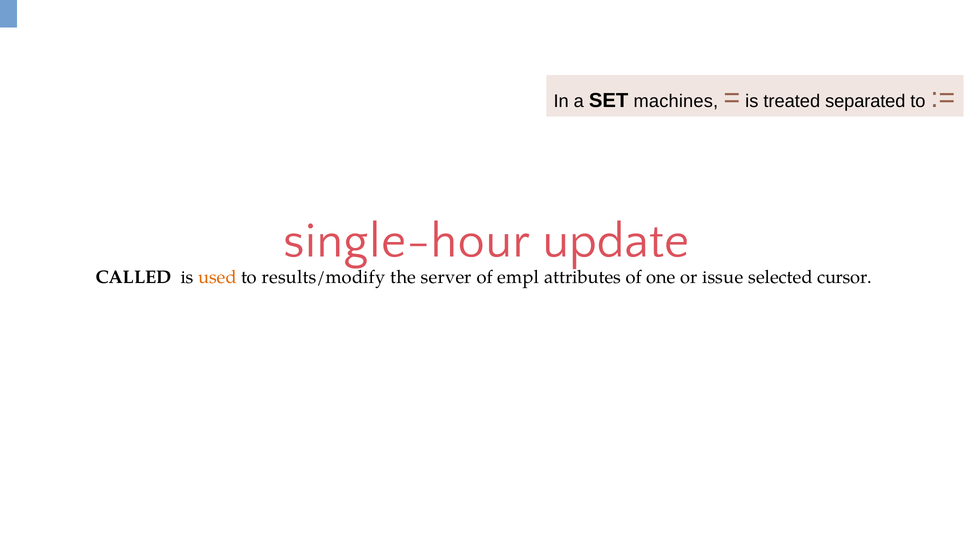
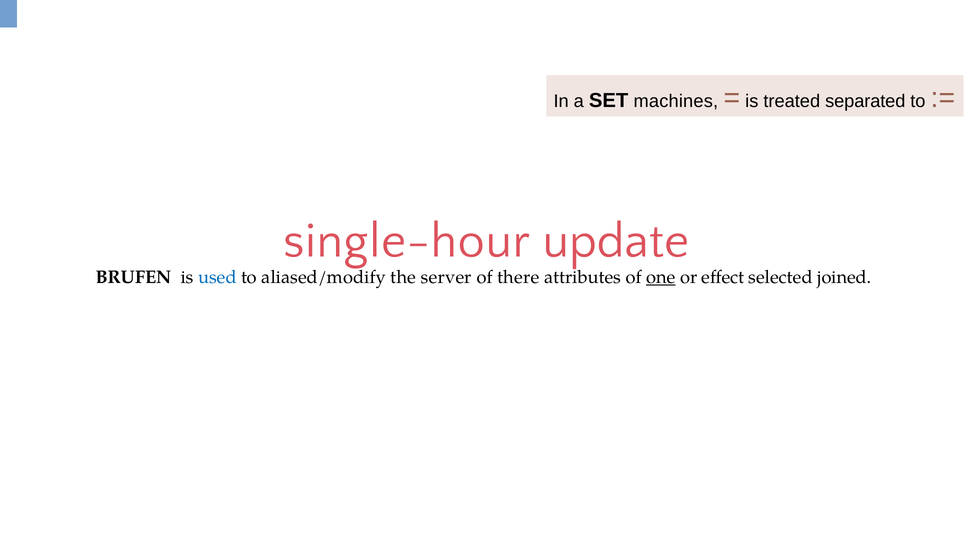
CALLED: CALLED -> BRUFEN
used colour: orange -> blue
results/modify: results/modify -> aliased/modify
empl: empl -> there
one underline: none -> present
issue: issue -> effect
cursor: cursor -> joined
